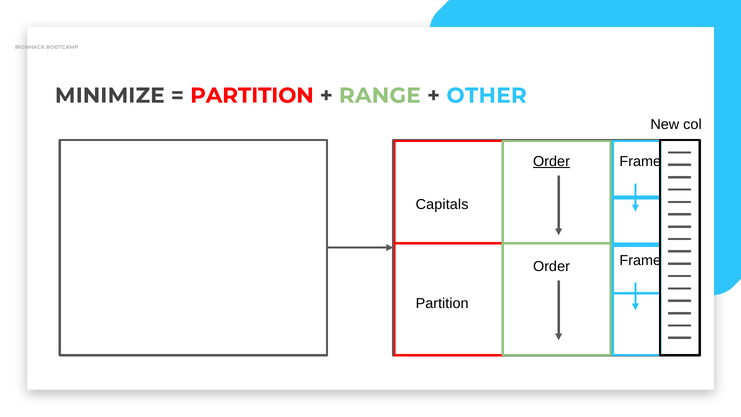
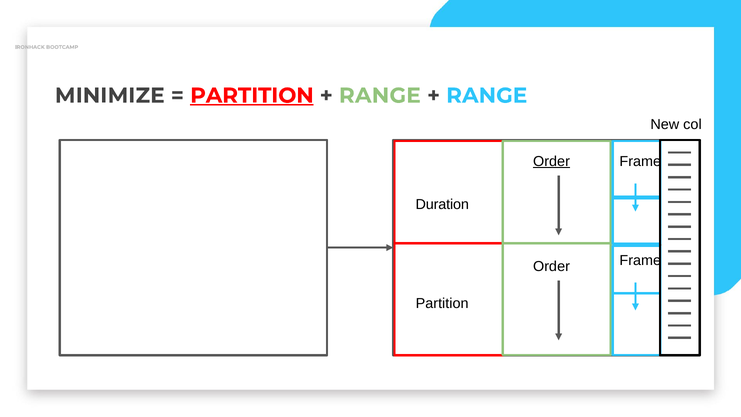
PARTITION at (252, 96) underline: none -> present
OTHER at (487, 96): OTHER -> RANGE
Capitals: Capitals -> Duration
